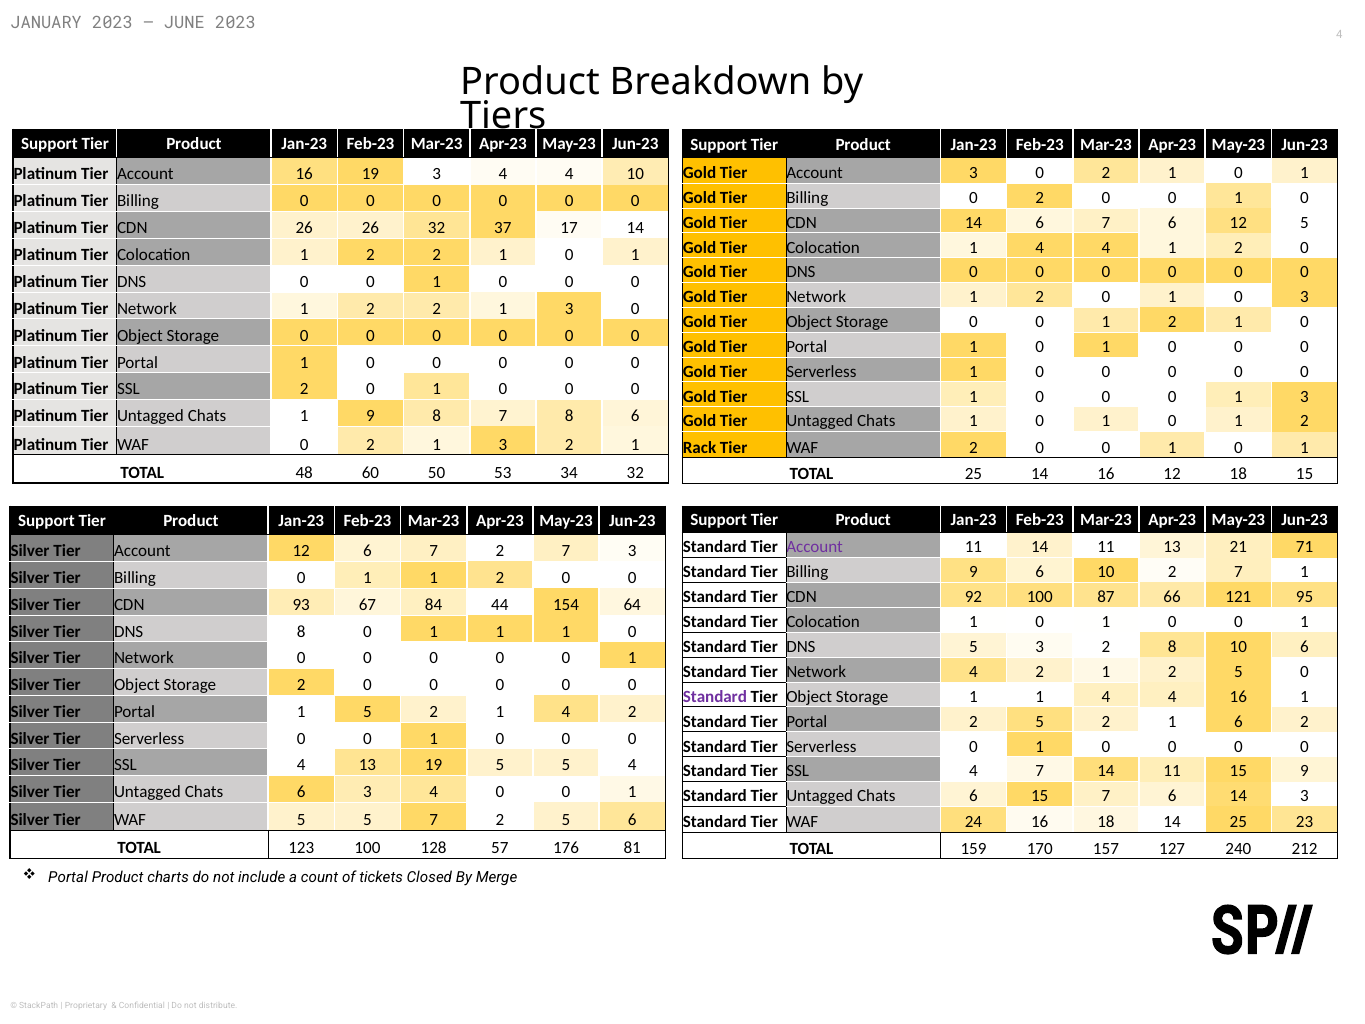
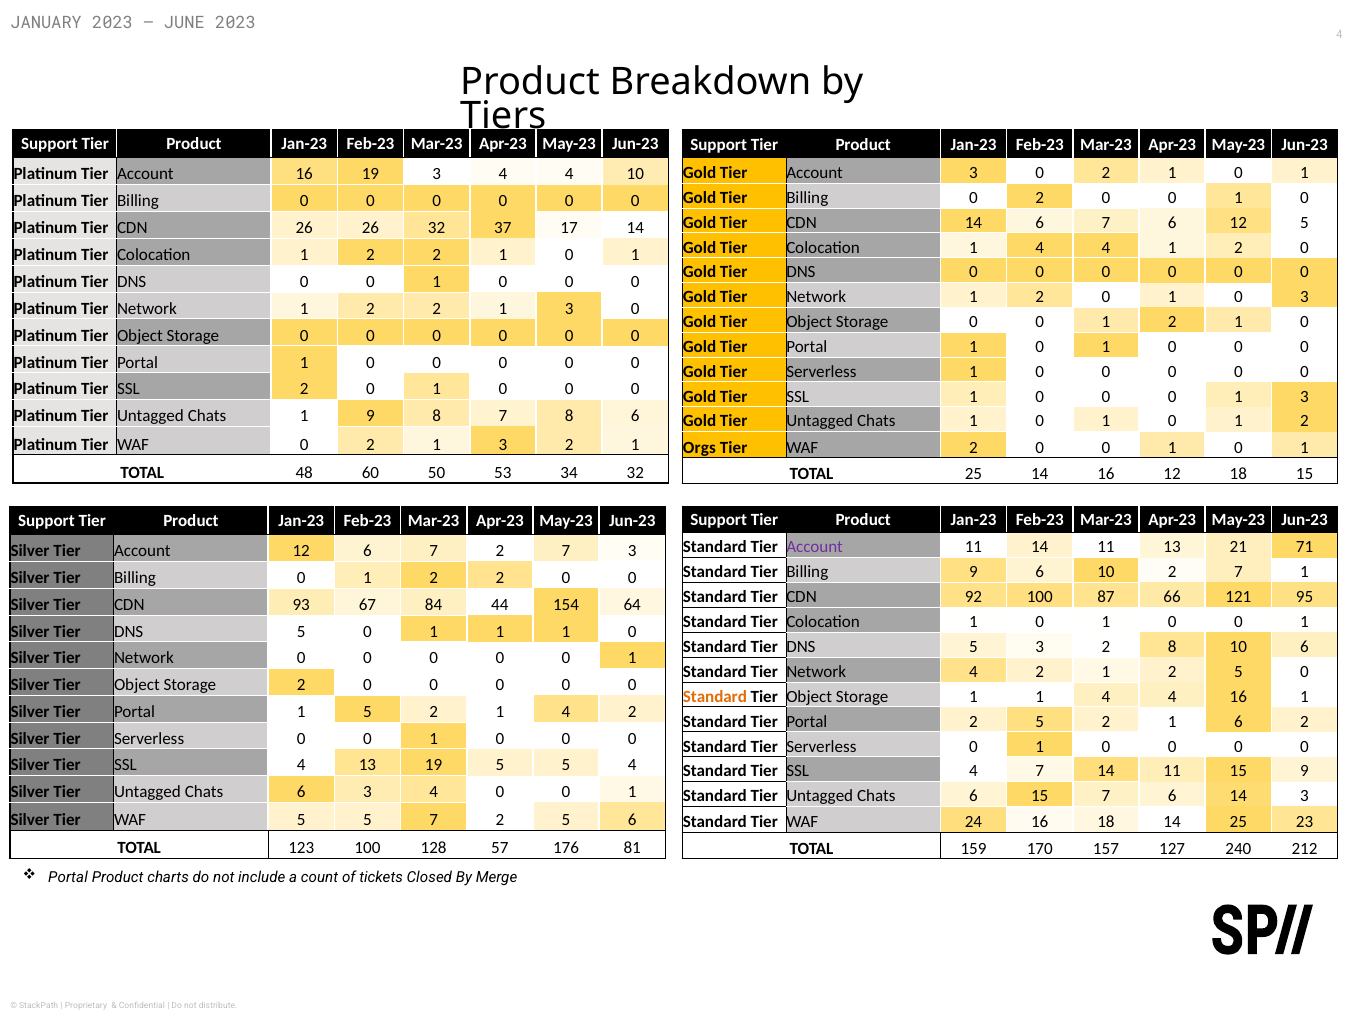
Rack: Rack -> Orgs
Billing 0 1 1: 1 -> 2
Silver Tier DNS 8: 8 -> 5
Standard at (715, 696) colour: purple -> orange
